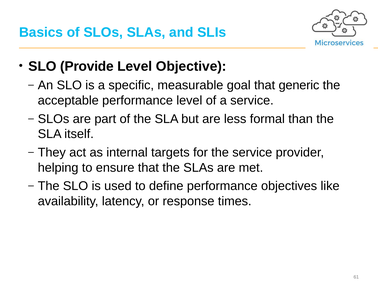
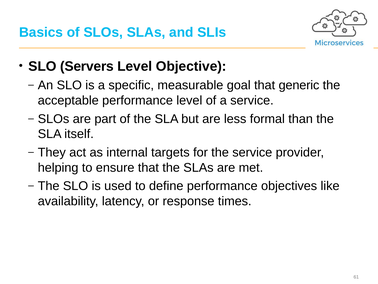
Provide: Provide -> Servers
